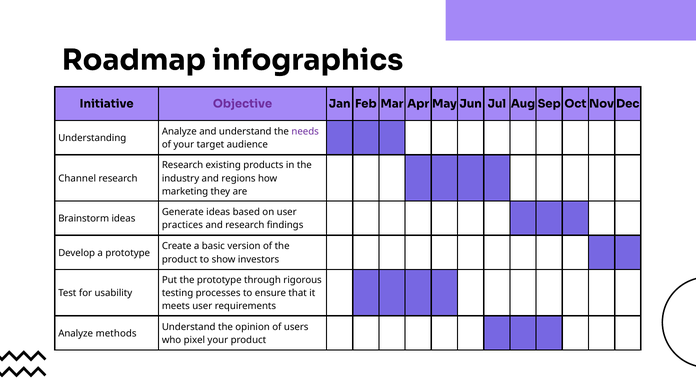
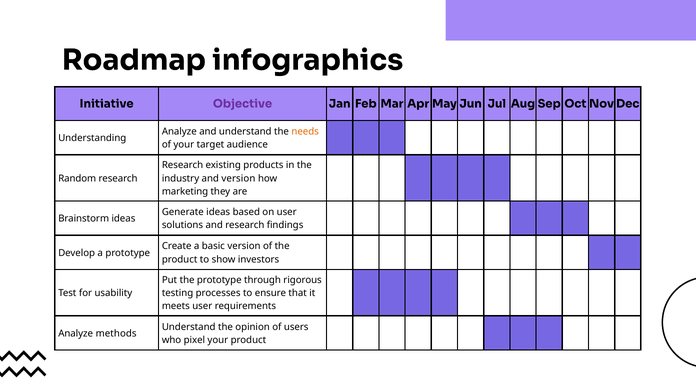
needs colour: purple -> orange
Channel: Channel -> Random
and regions: regions -> version
practices: practices -> solutions
